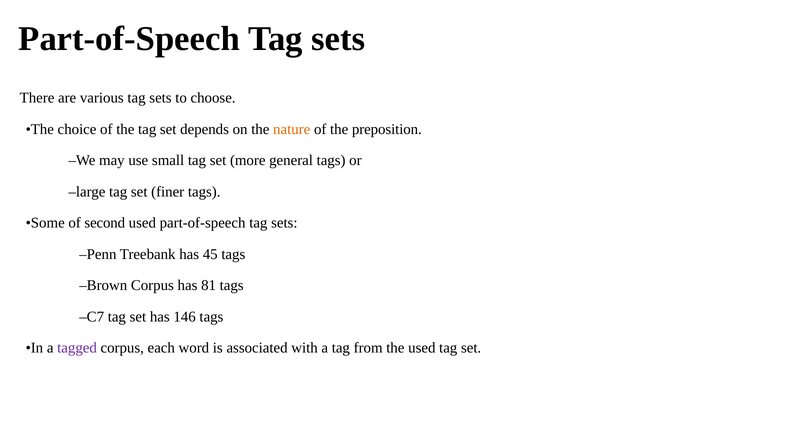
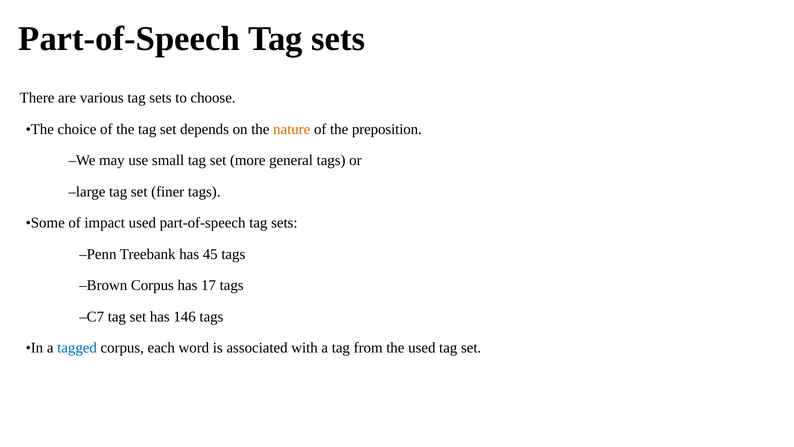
second: second -> impact
81: 81 -> 17
tagged colour: purple -> blue
